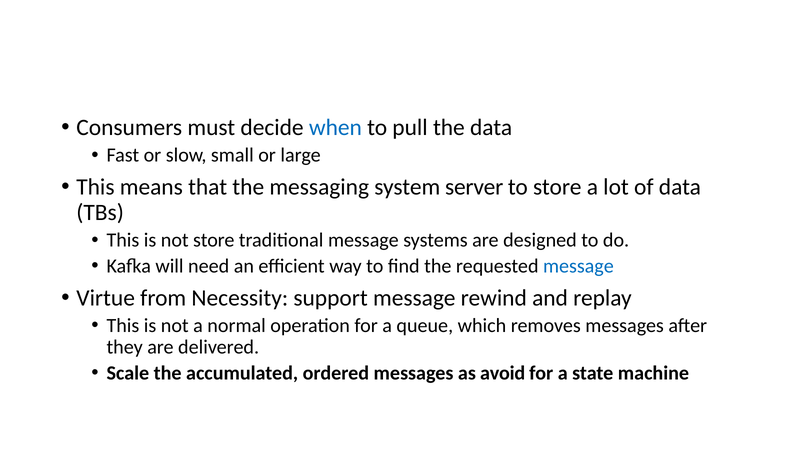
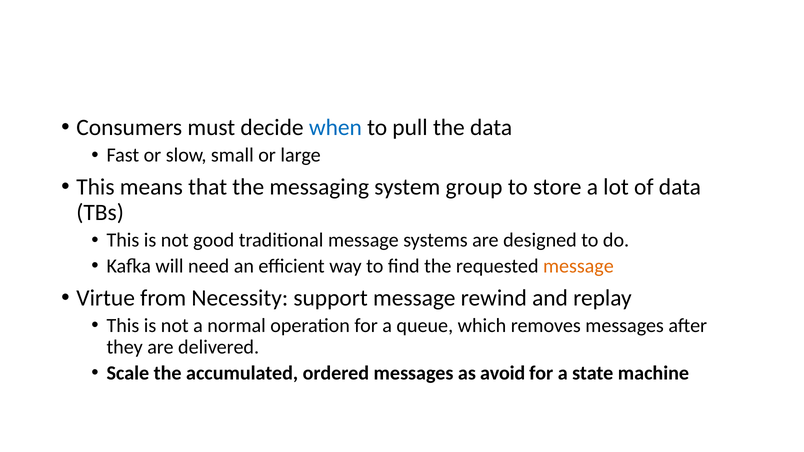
server: server -> group
not store: store -> good
message at (578, 266) colour: blue -> orange
